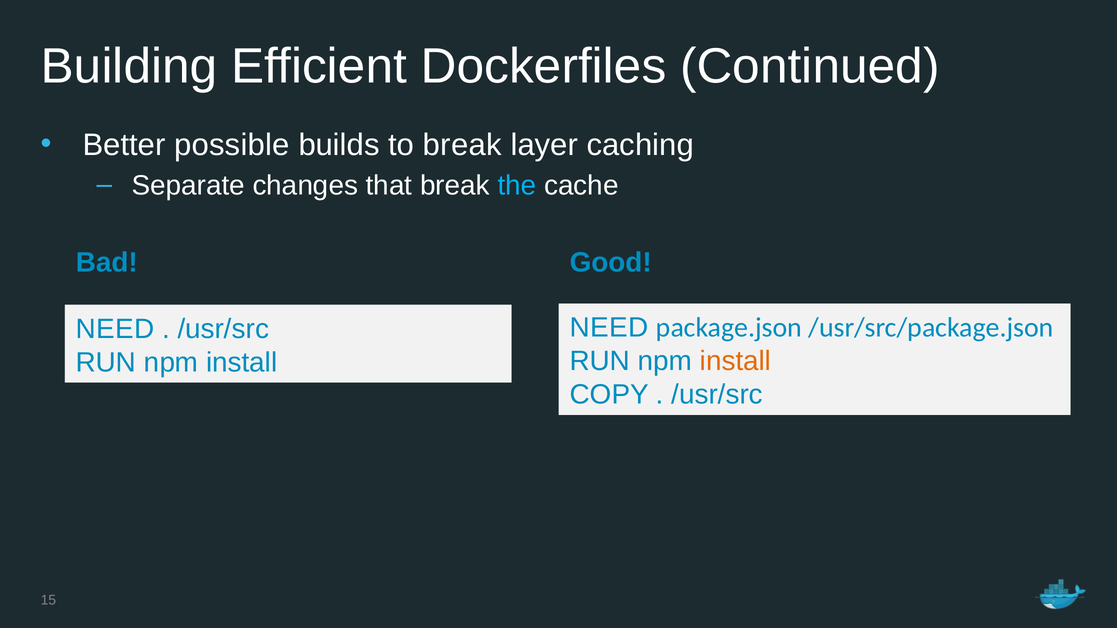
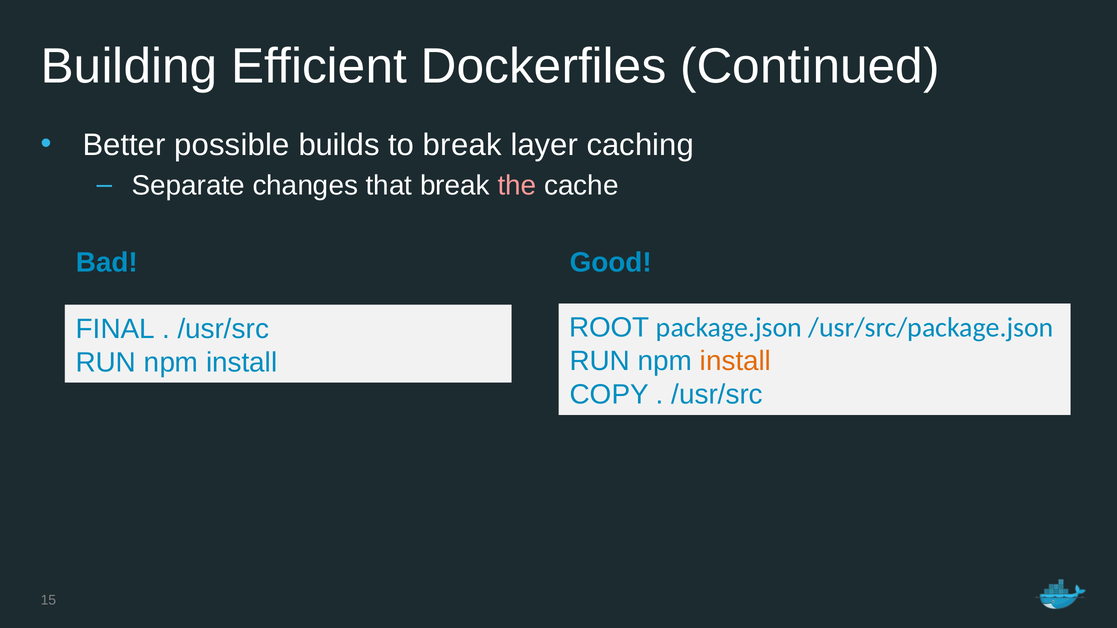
the colour: light blue -> pink
NEED at (609, 328): NEED -> ROOT
NEED at (115, 329): NEED -> FINAL
